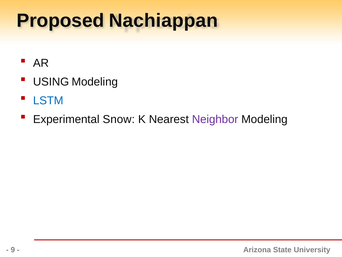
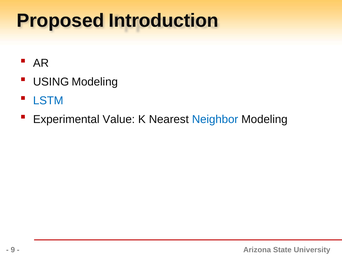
Nachiappan: Nachiappan -> Introduction
Snow: Snow -> Value
Neighbor colour: purple -> blue
